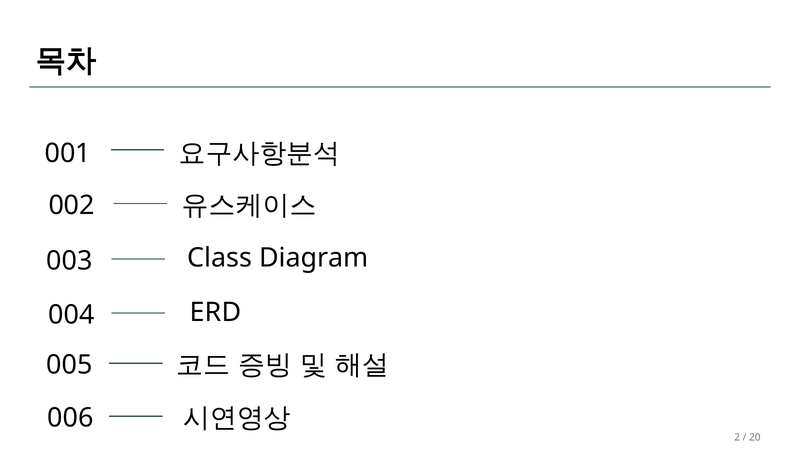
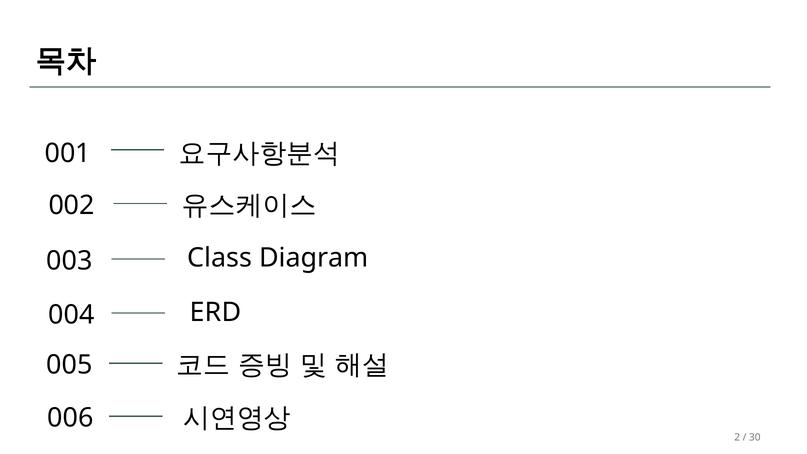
20: 20 -> 30
